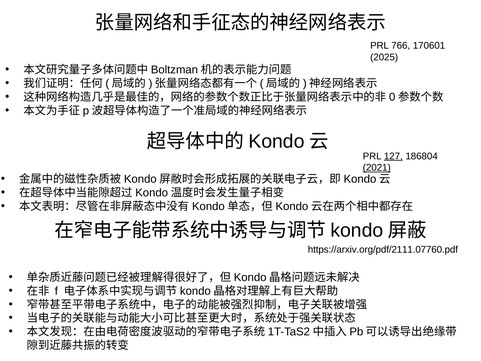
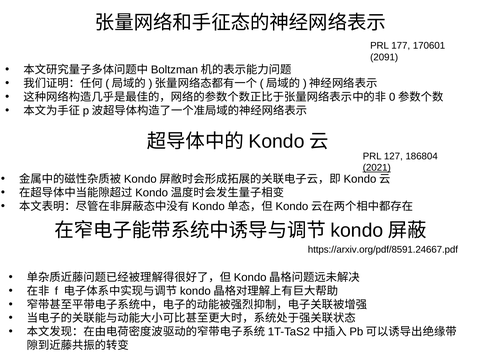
766: 766 -> 177
2025: 2025 -> 2091
127 underline: present -> none
https://arxiv.org/pdf/2111.07760.pdf: https://arxiv.org/pdf/2111.07760.pdf -> https://arxiv.org/pdf/8591.24667.pdf
